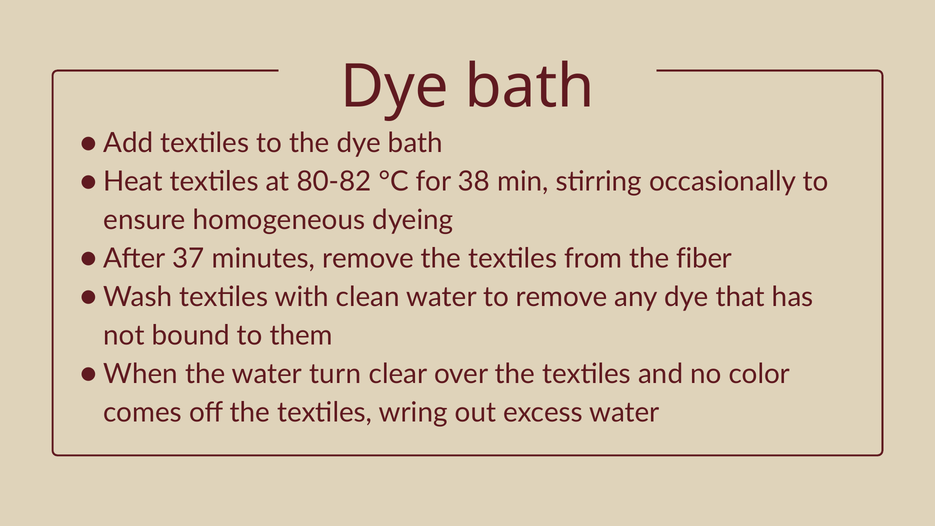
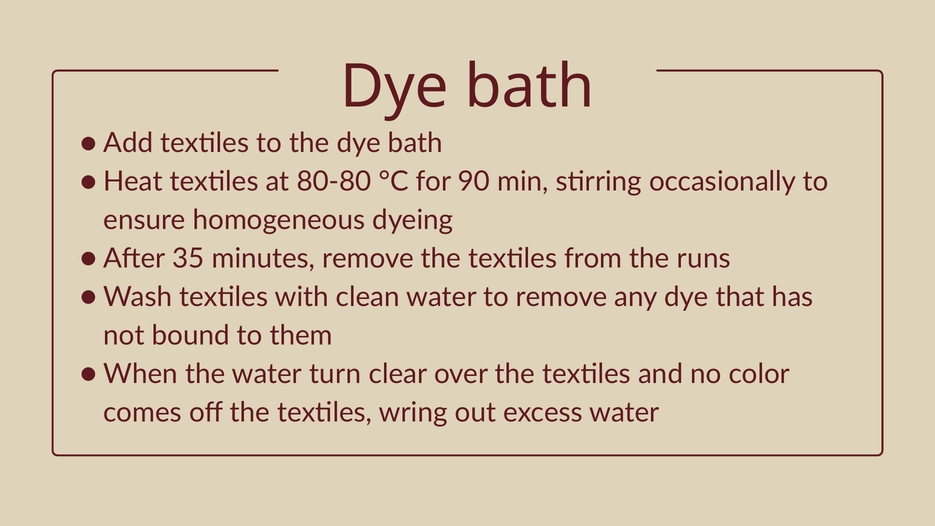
80-82: 80-82 -> 80-80
38: 38 -> 90
37: 37 -> 35
fiber: fiber -> runs
